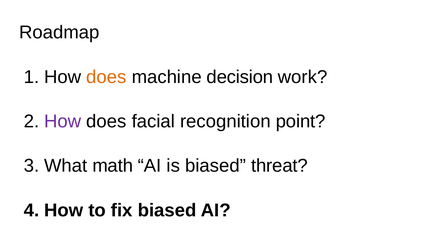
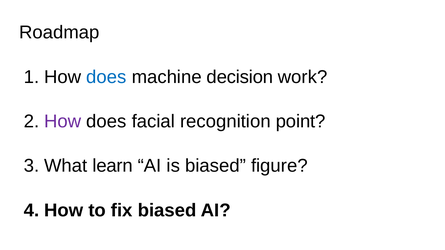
does at (106, 77) colour: orange -> blue
math: math -> learn
threat: threat -> figure
